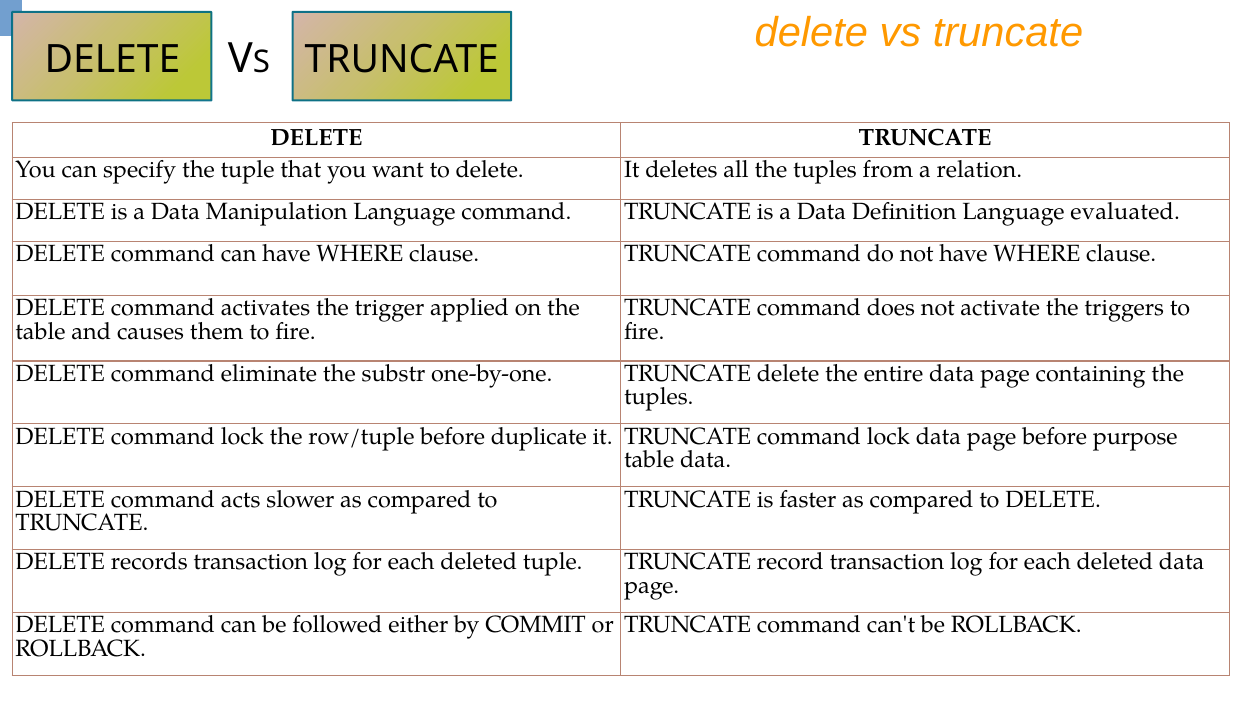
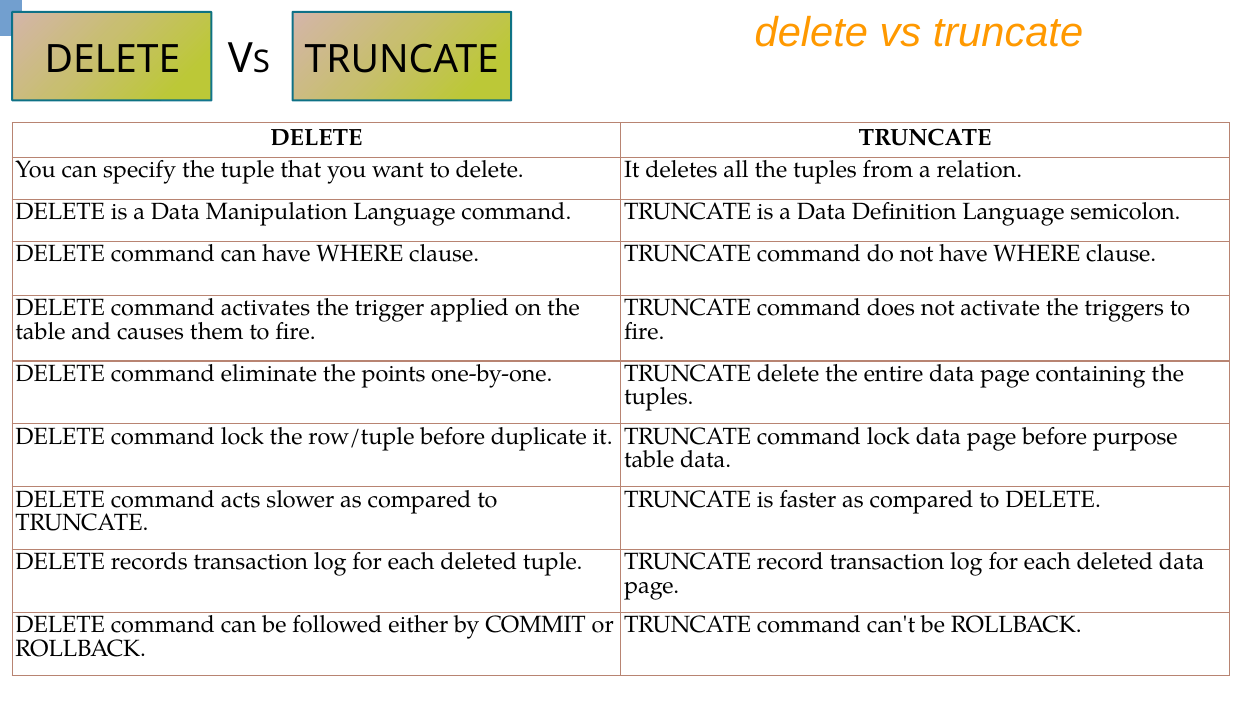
evaluated: evaluated -> semicolon
substr: substr -> points
